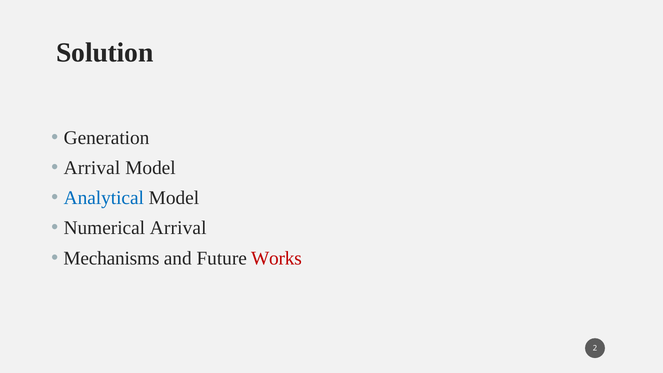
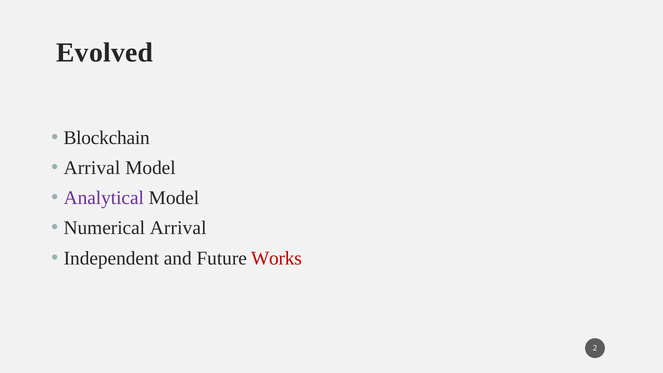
Solution: Solution -> Evolved
Generation: Generation -> Blockchain
Analytical colour: blue -> purple
Mechanisms: Mechanisms -> Independent
